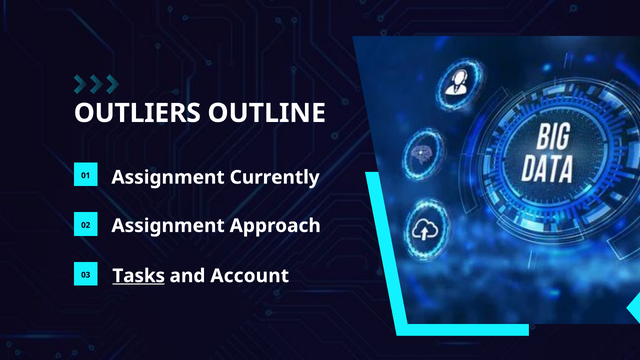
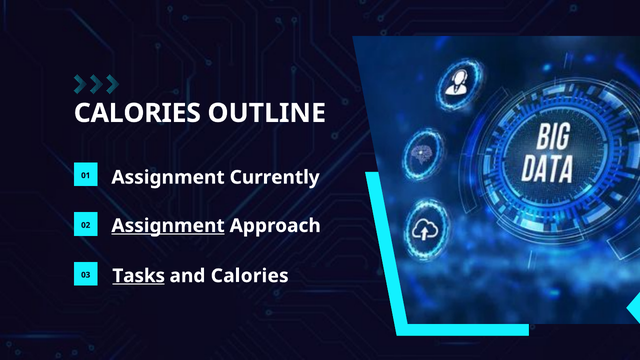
OUTLIERS at (137, 113): OUTLIERS -> CALORIES
Assignment at (168, 226) underline: none -> present
and Account: Account -> Calories
